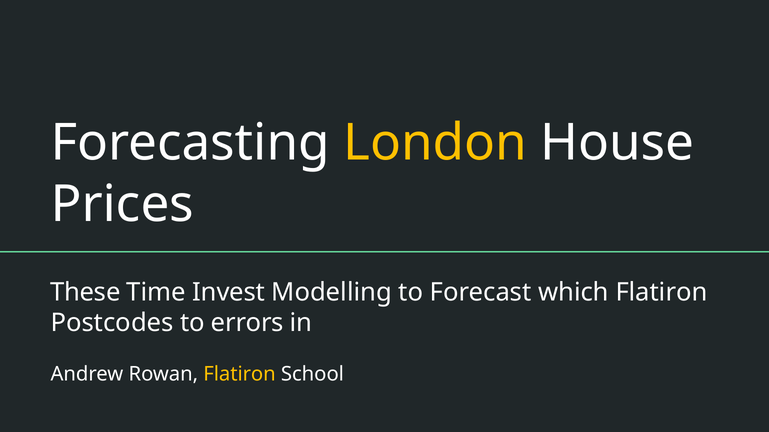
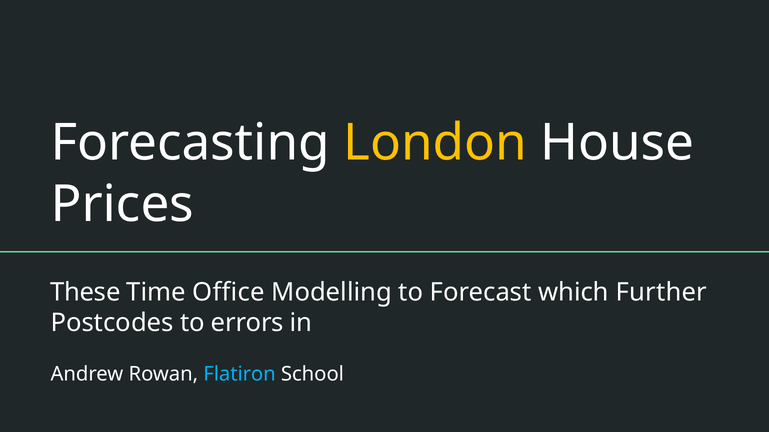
Invest: Invest -> Office
which Flatiron: Flatiron -> Further
Flatiron at (240, 375) colour: yellow -> light blue
